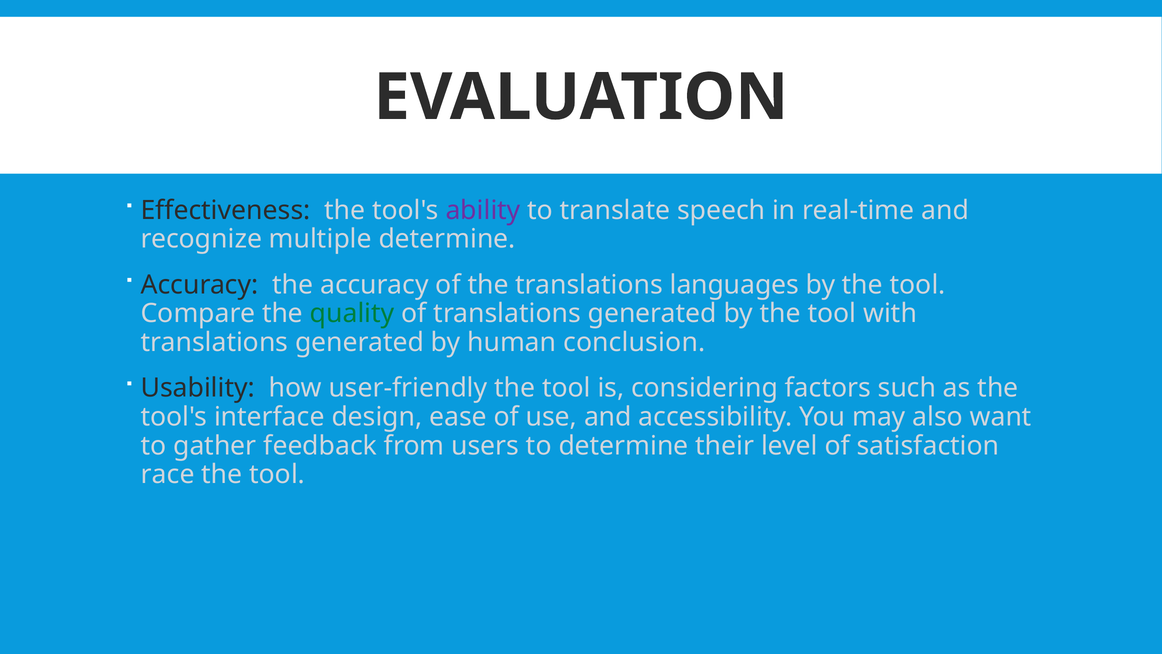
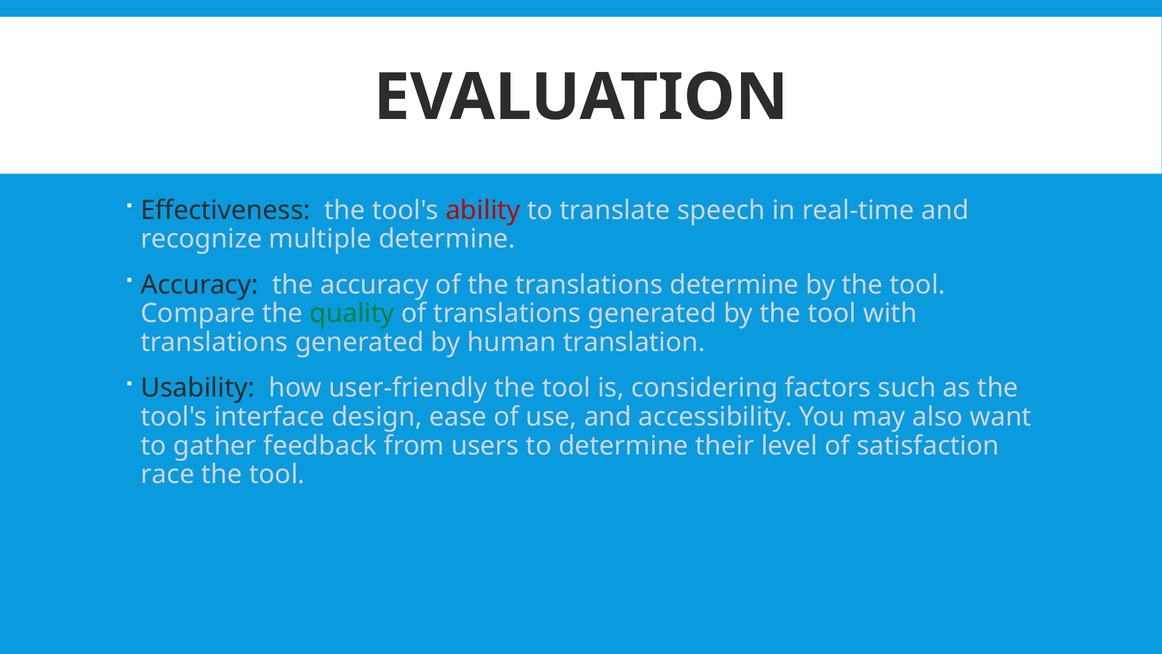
ability colour: purple -> red
translations languages: languages -> determine
conclusion: conclusion -> translation
